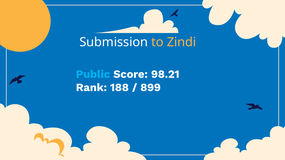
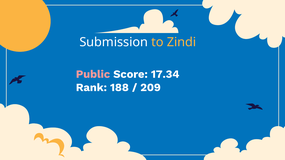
Public colour: light blue -> pink
98.21: 98.21 -> 17.34
899: 899 -> 209
